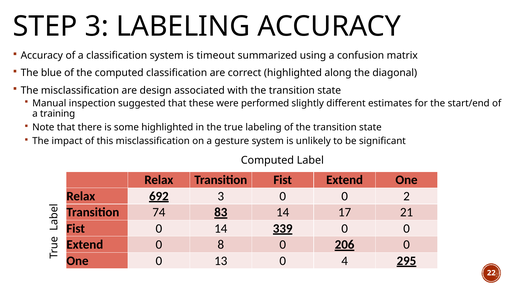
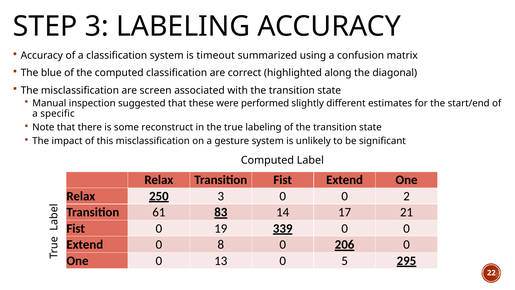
design: design -> screen
training: training -> specific
some highlighted: highlighted -> reconstruct
692: 692 -> 250
74: 74 -> 61
0 14: 14 -> 19
4: 4 -> 5
